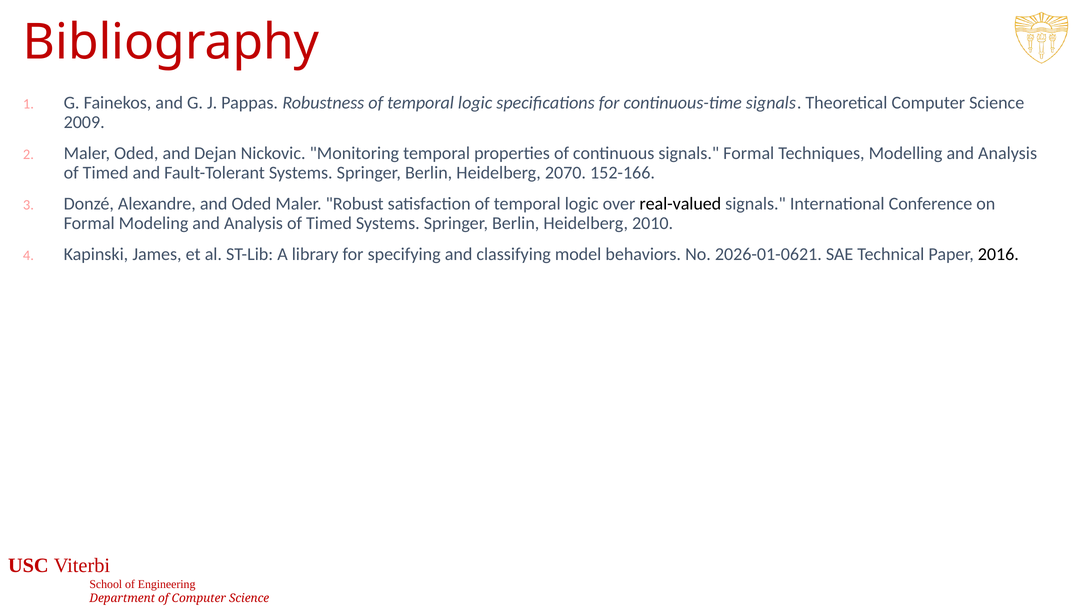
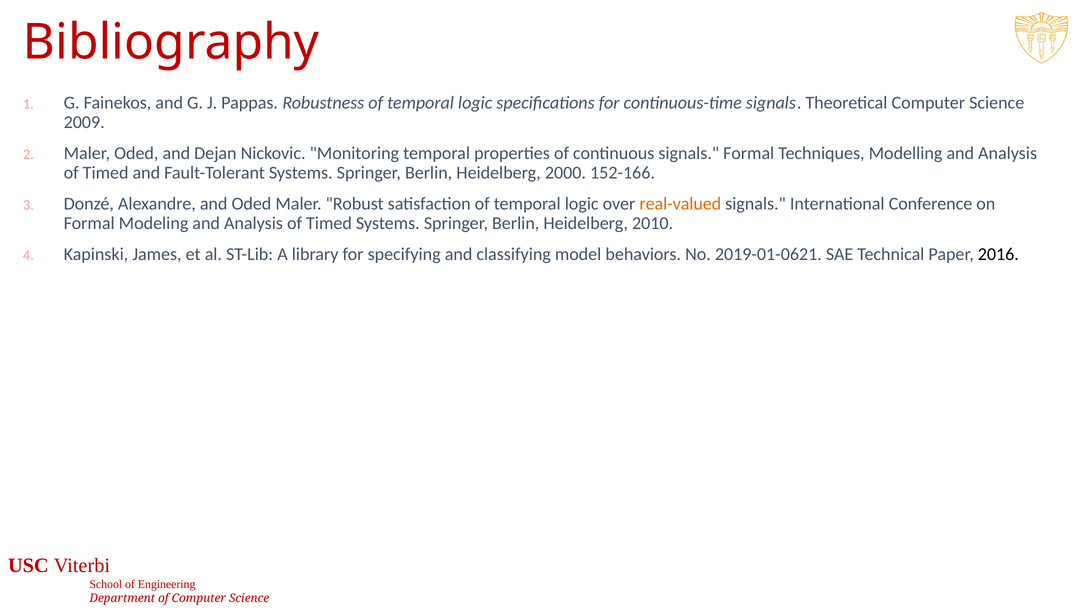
2070: 2070 -> 2000
real-valued colour: black -> orange
2026-01-0621: 2026-01-0621 -> 2019-01-0621
